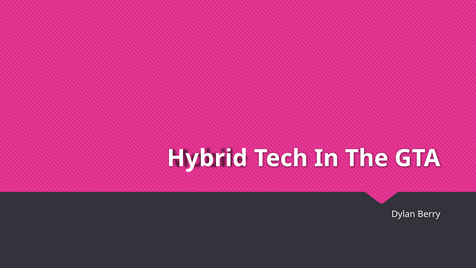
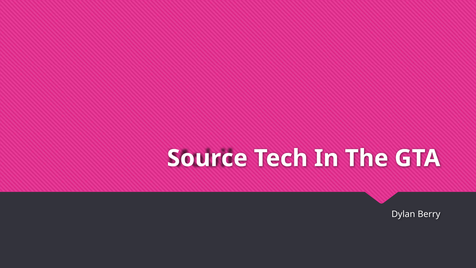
Hybrid: Hybrid -> Source
